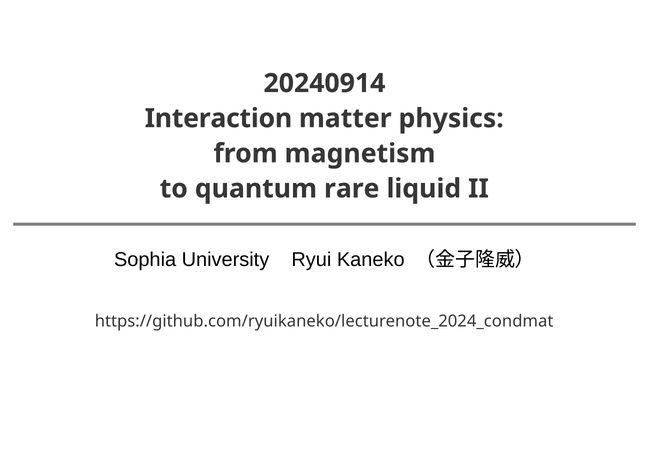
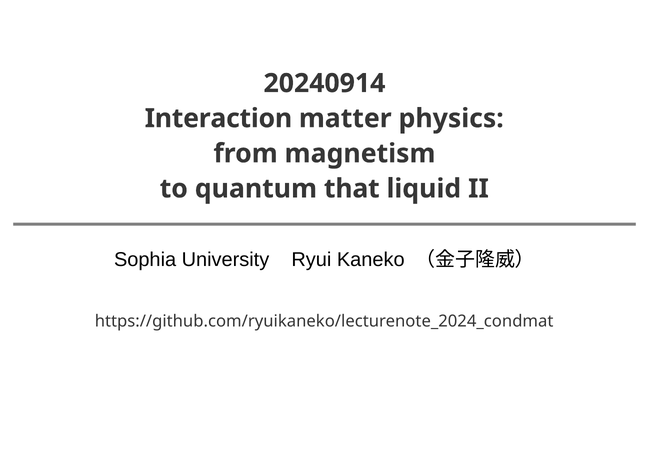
rare: rare -> that
